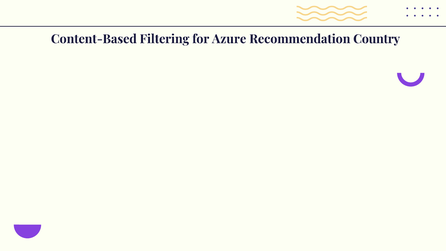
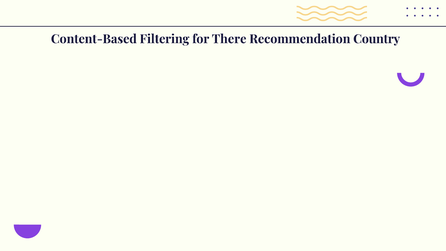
Azure: Azure -> There
